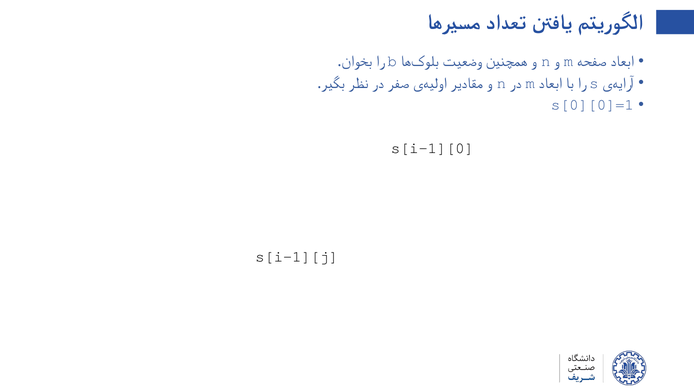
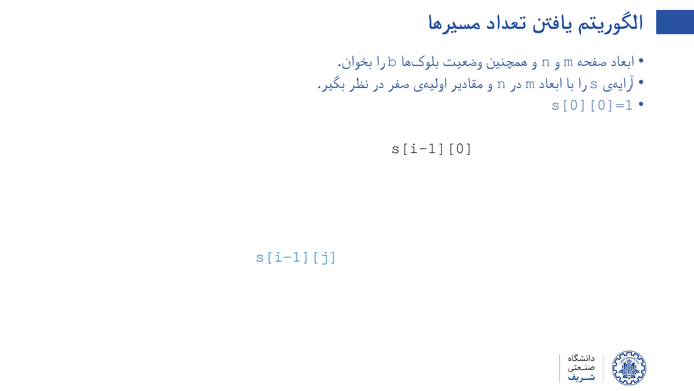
s[i-1][j colour: black -> blue
